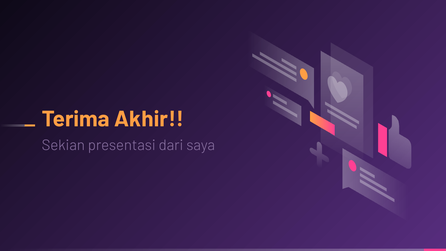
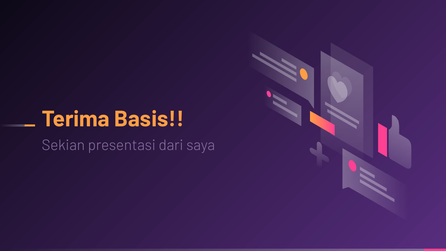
Akhir: Akhir -> Basis
